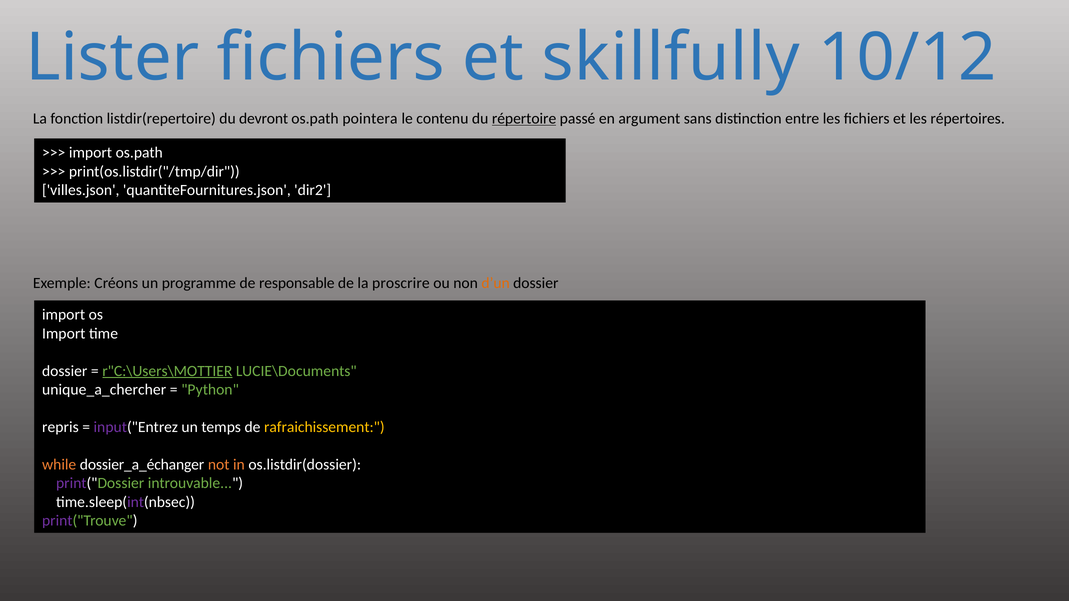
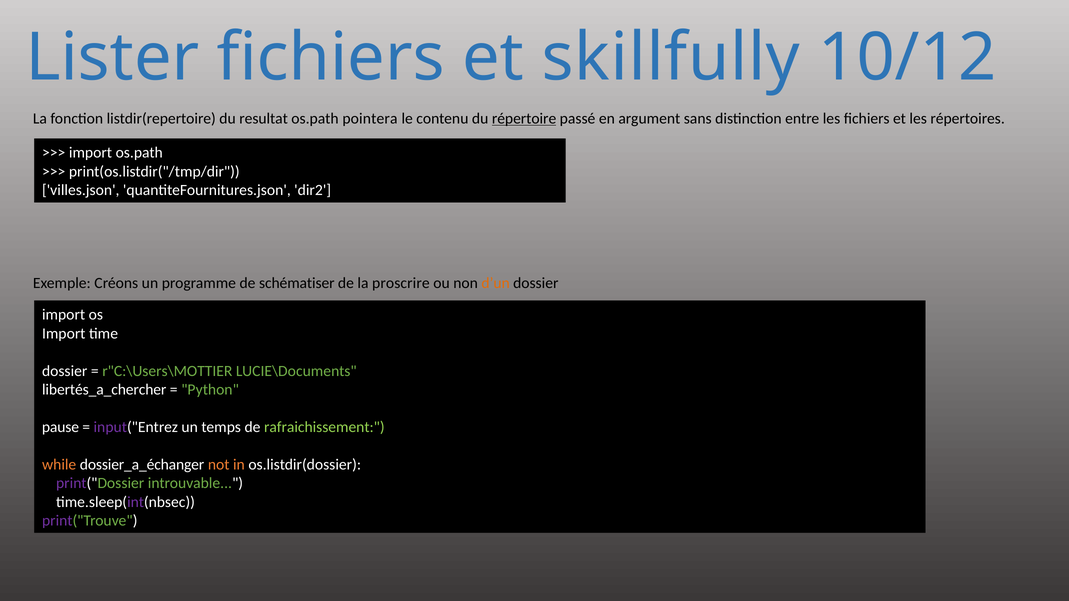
devront: devront -> resultat
responsable: responsable -> schématiser
r"C:\Users\MOTTIER underline: present -> none
unique_a_chercher: unique_a_chercher -> libertés_a_chercher
repris: repris -> pause
rafraichissement colour: yellow -> light green
